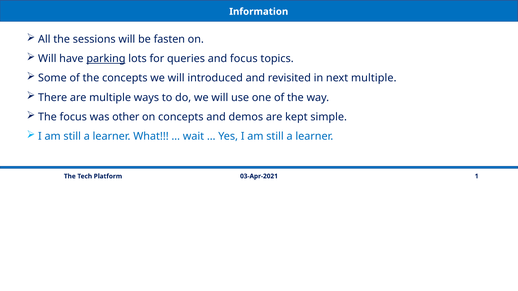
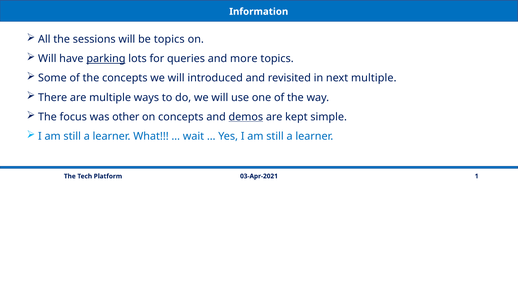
be fasten: fasten -> topics
and focus: focus -> more
demos underline: none -> present
